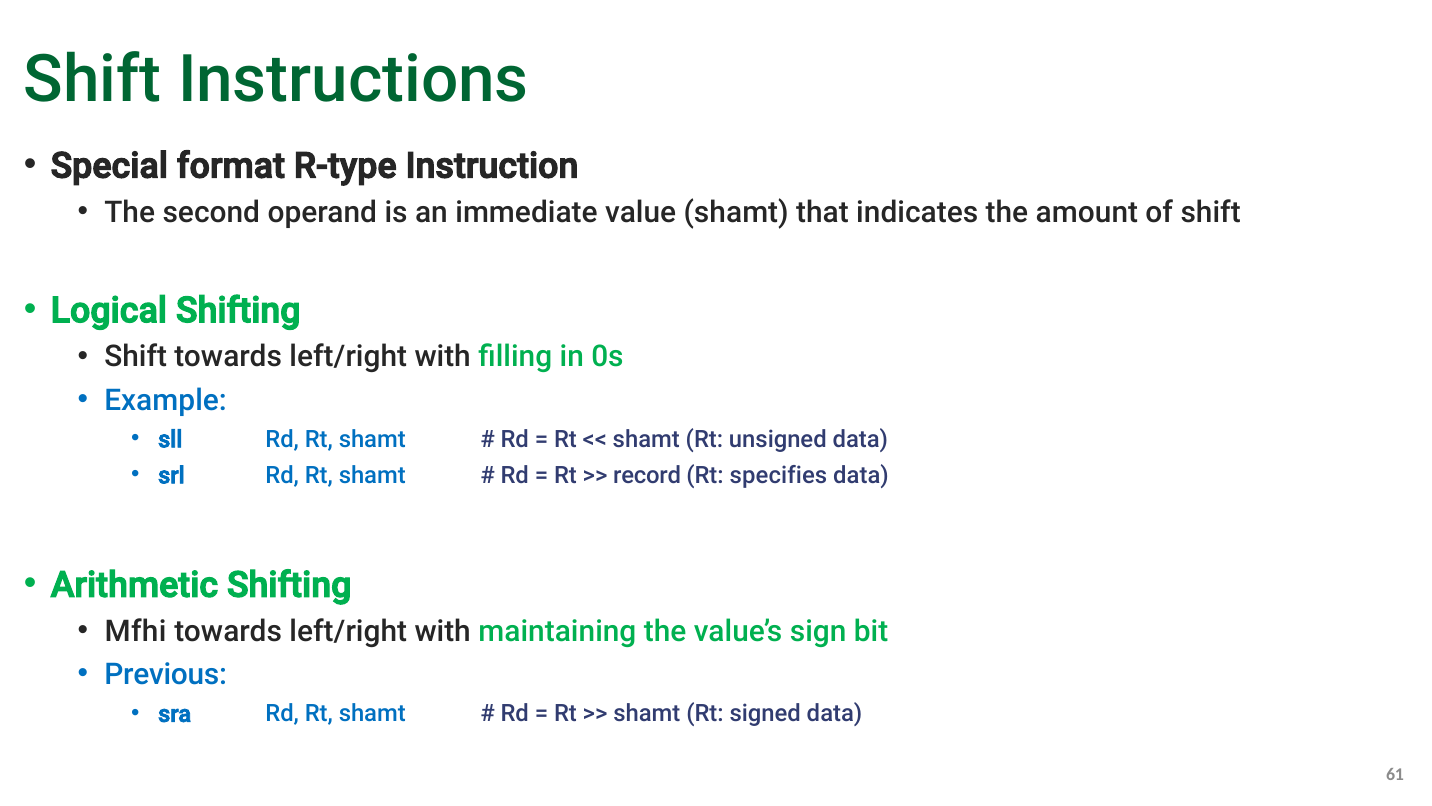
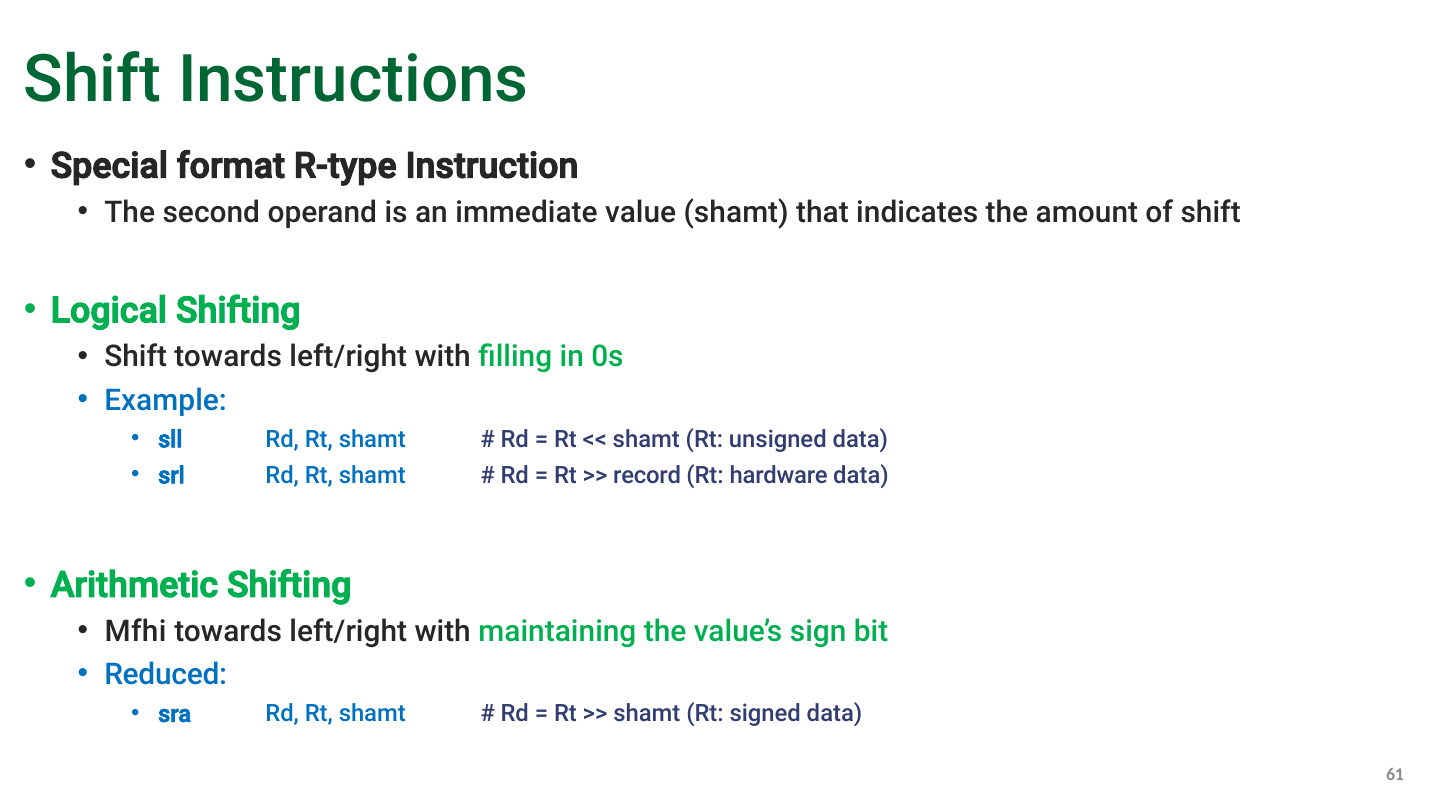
specifies: specifies -> hardware
Previous: Previous -> Reduced
